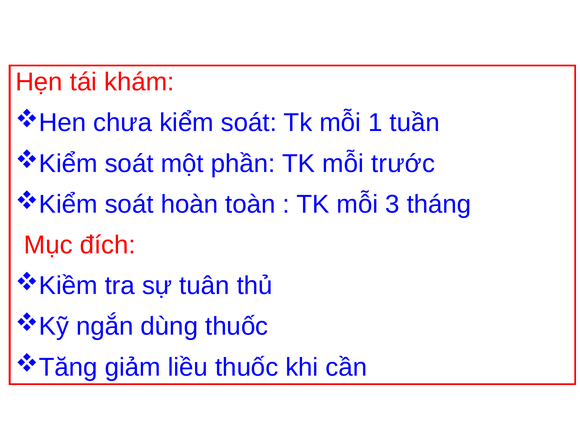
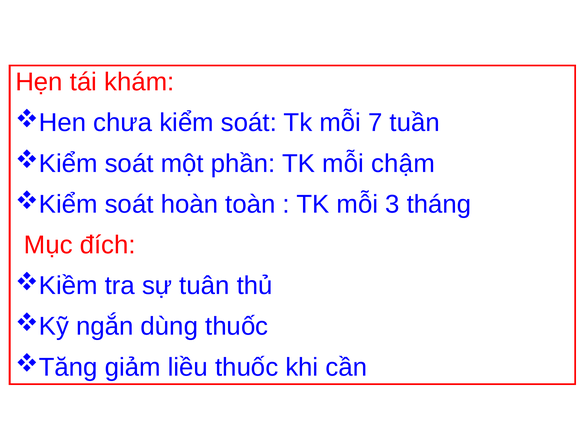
1: 1 -> 7
trước: trước -> chậm
